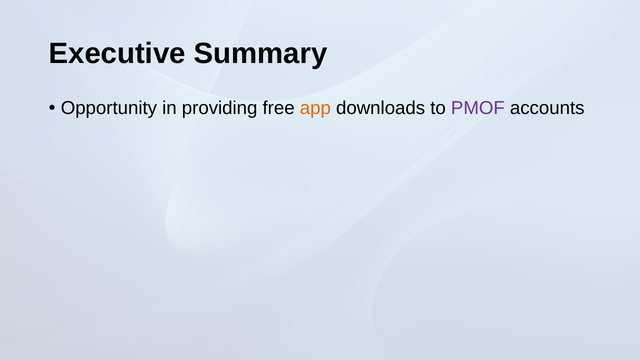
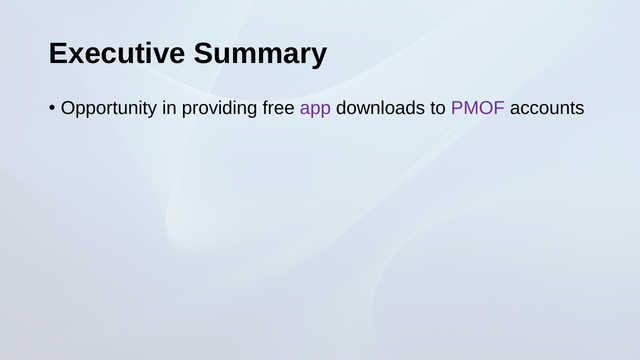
app colour: orange -> purple
